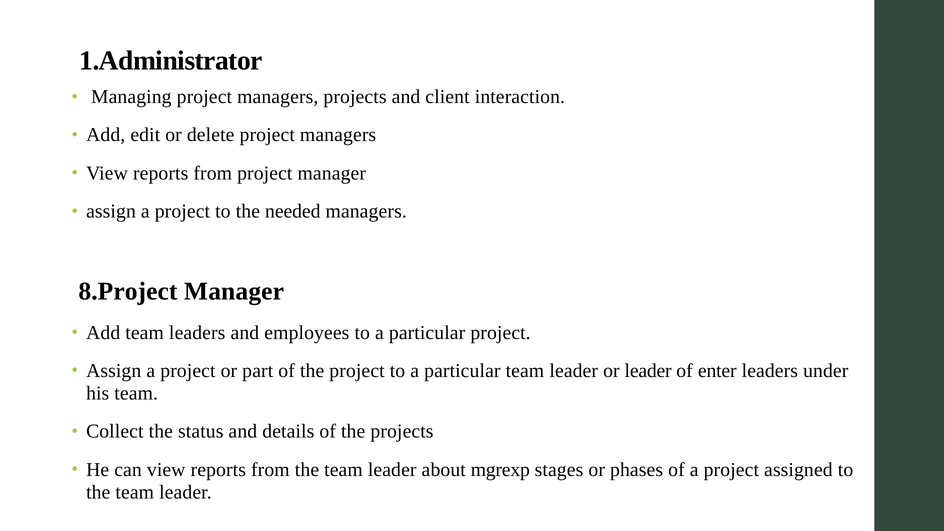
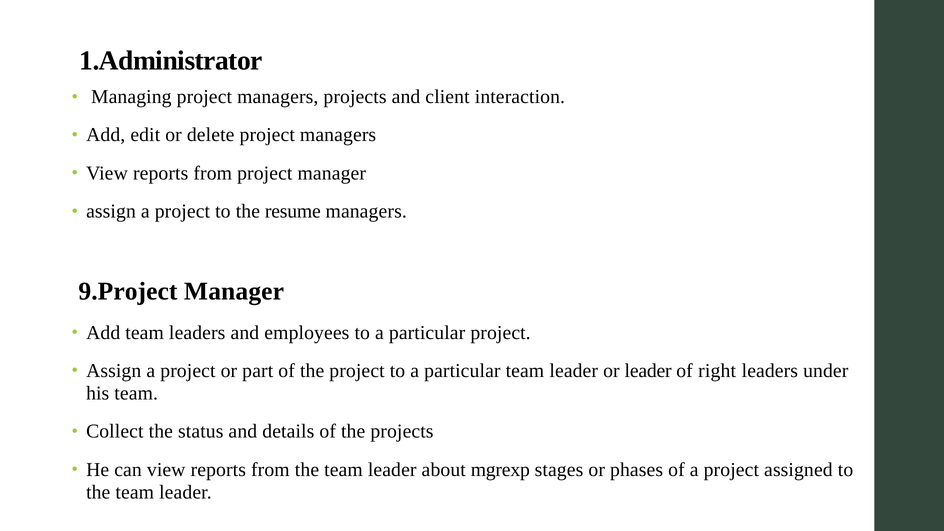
needed: needed -> resume
8.Project: 8.Project -> 9.Project
enter: enter -> right
